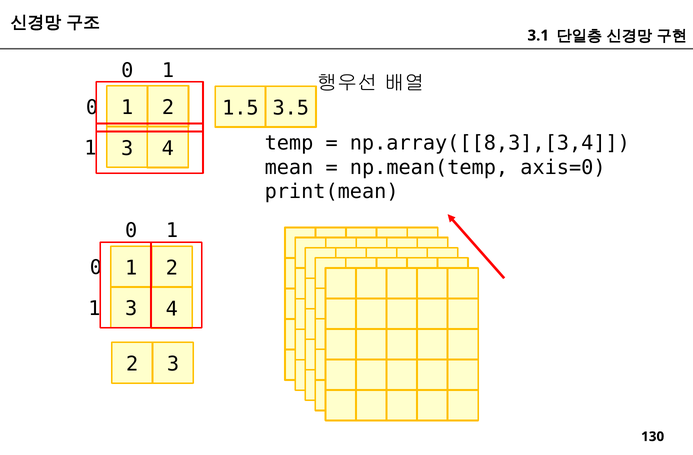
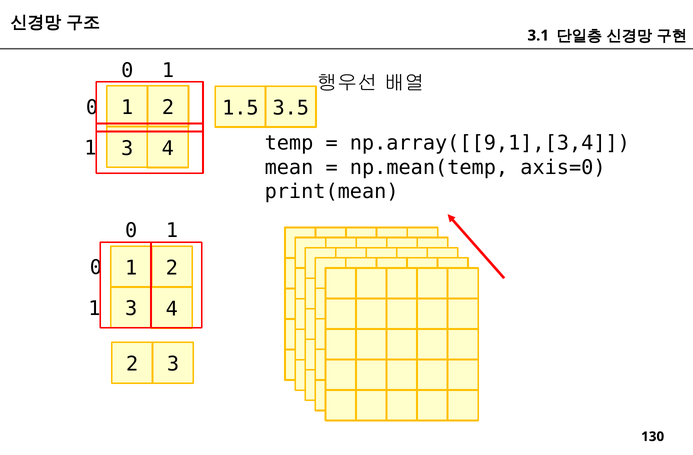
np.array([[8,3],[3,4: np.array([[8,3],[3,4 -> np.array([[9,1],[3,4
